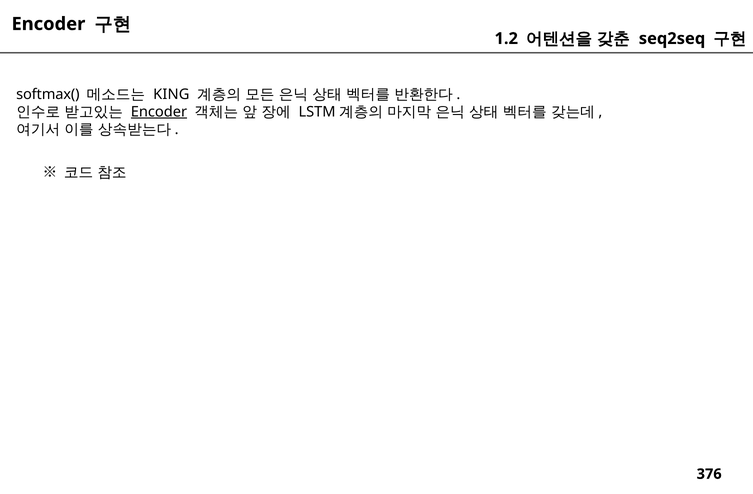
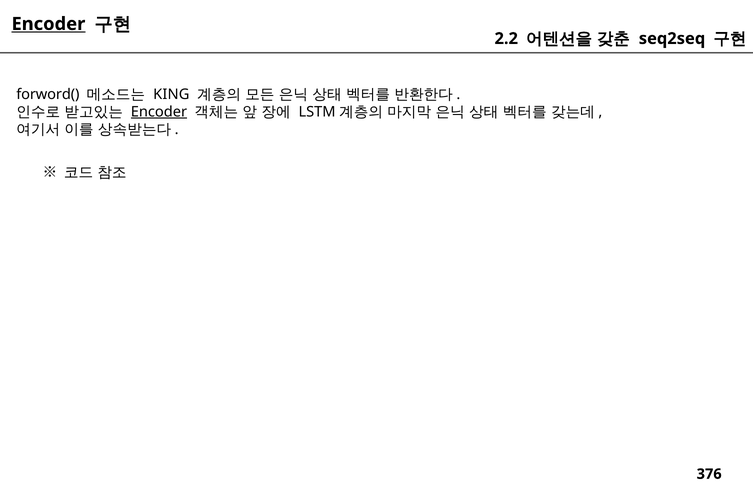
Encoder at (48, 24) underline: none -> present
1.2: 1.2 -> 2.2
softmax(: softmax( -> forword(
